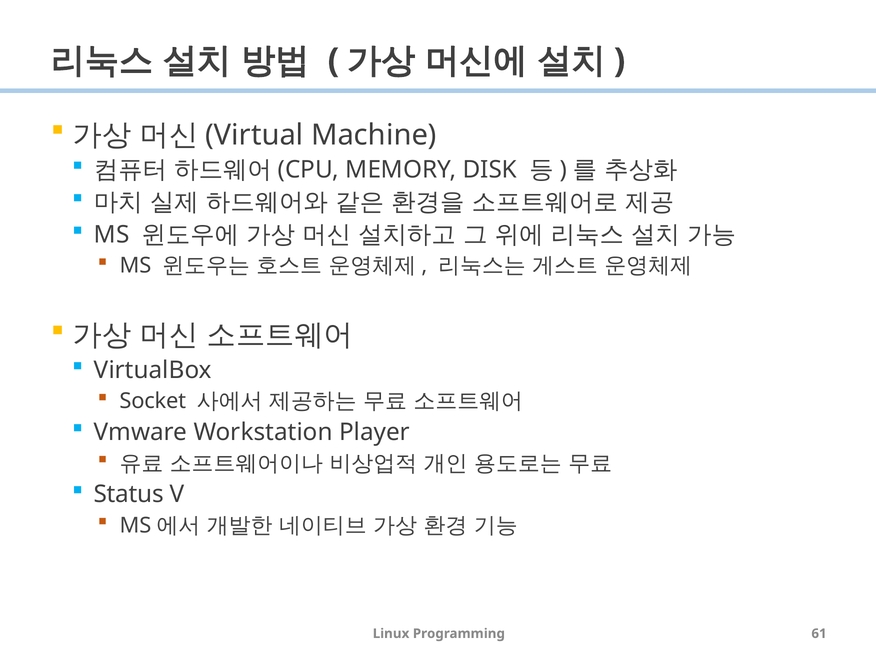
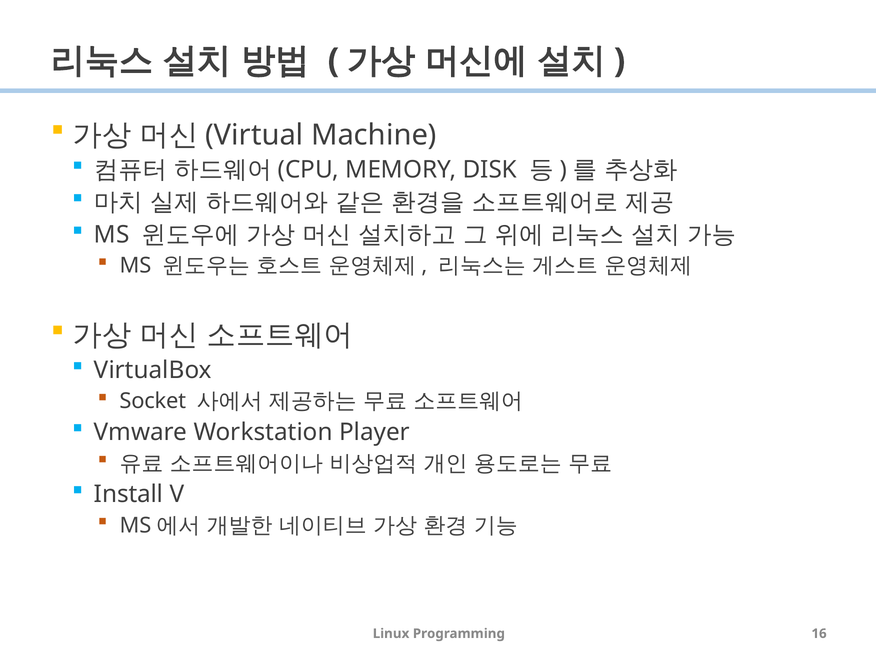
Status: Status -> Install
61: 61 -> 16
